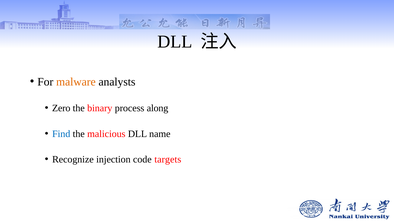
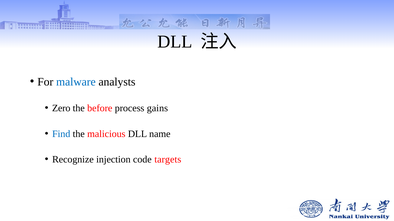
malware colour: orange -> blue
binary: binary -> before
along: along -> gains
